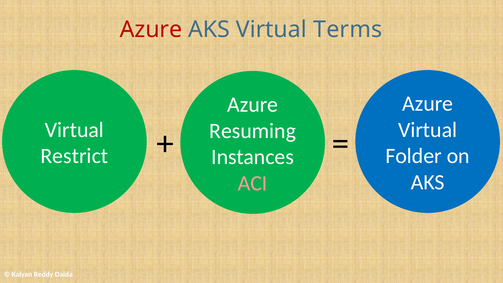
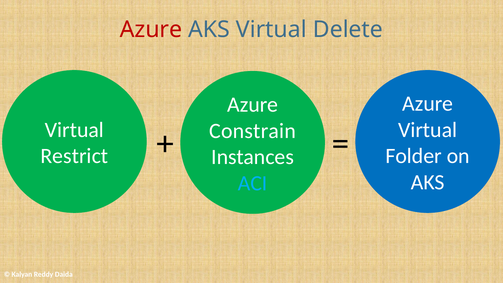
Terms: Terms -> Delete
Resuming: Resuming -> Constrain
ACI colour: pink -> light blue
